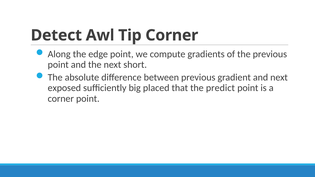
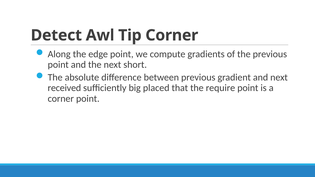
exposed: exposed -> received
predict: predict -> require
